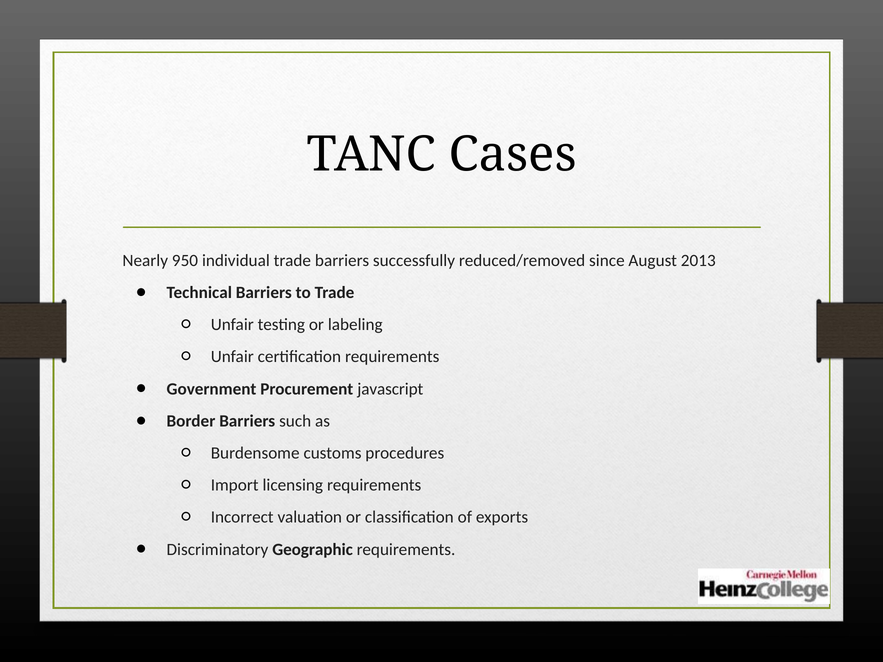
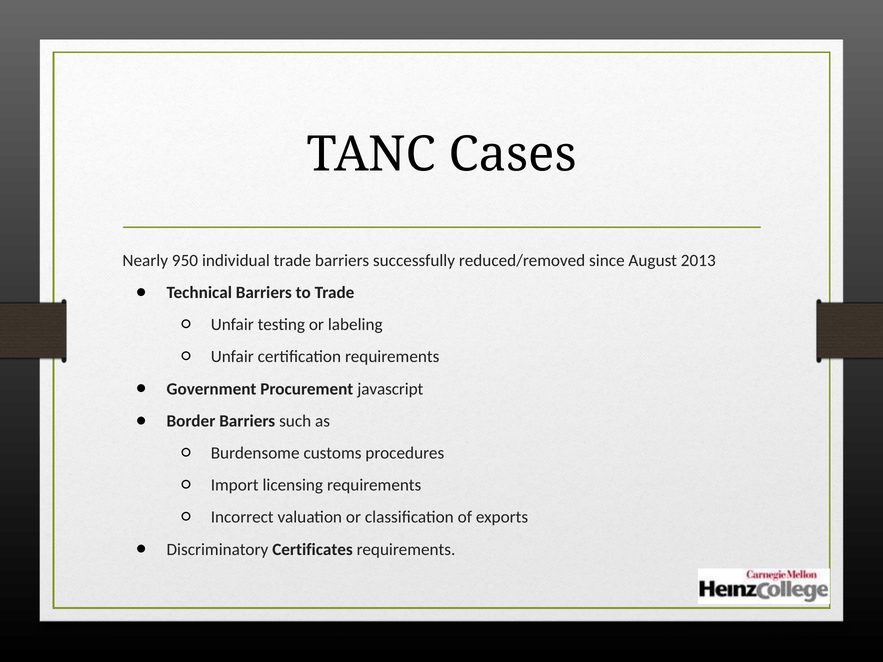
Geographic: Geographic -> Certificates
